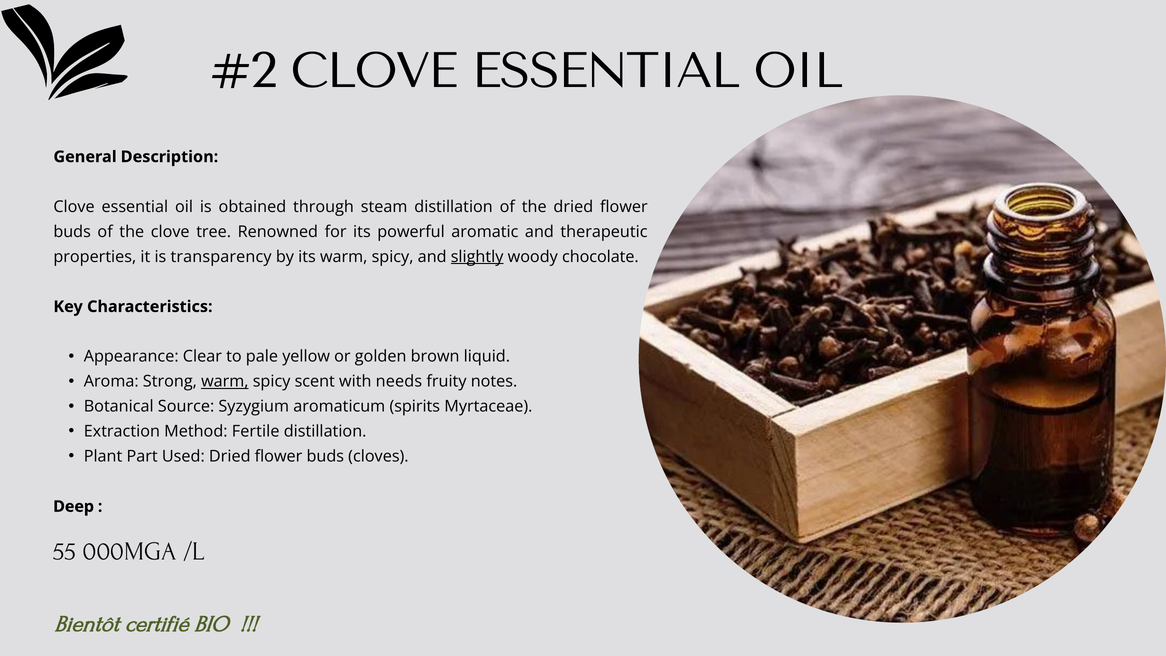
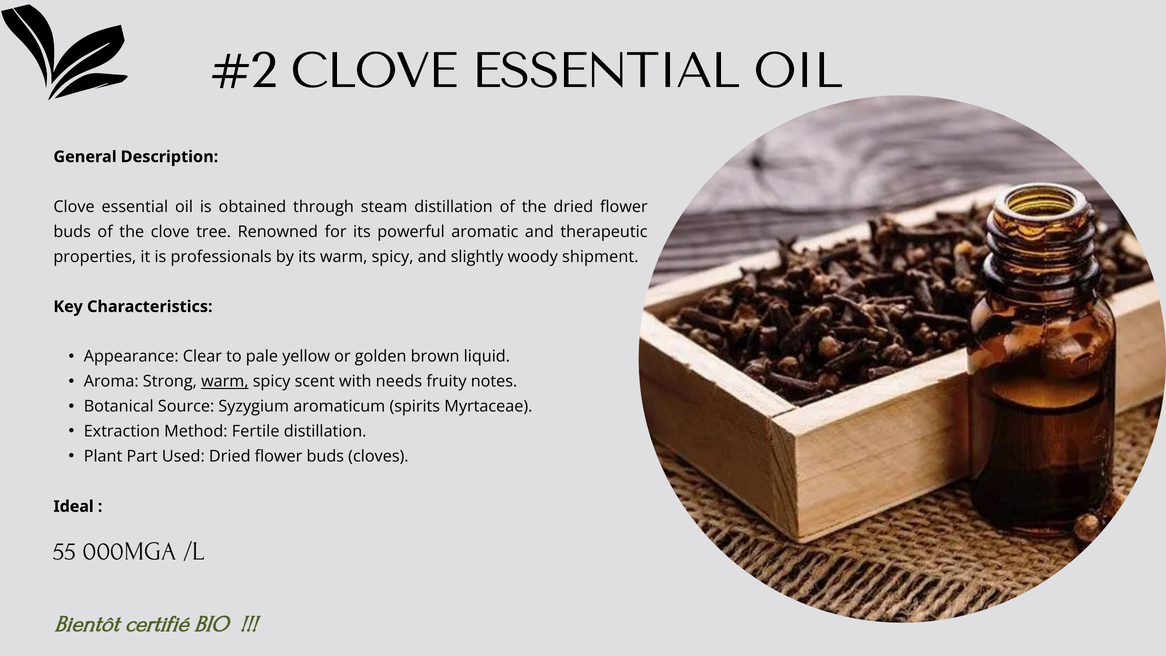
transparency: transparency -> professionals
slightly underline: present -> none
chocolate: chocolate -> shipment
Deep: Deep -> Ideal
